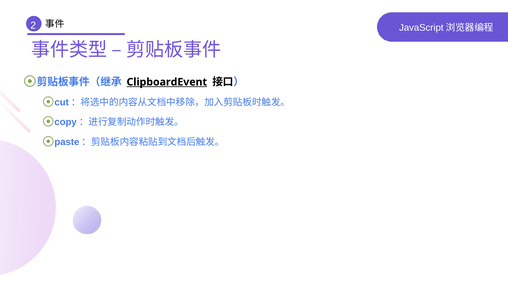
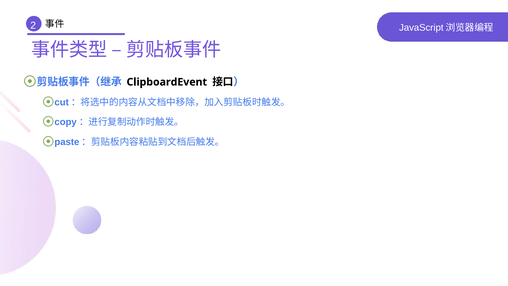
ClipboardEvent underline: present -> none
